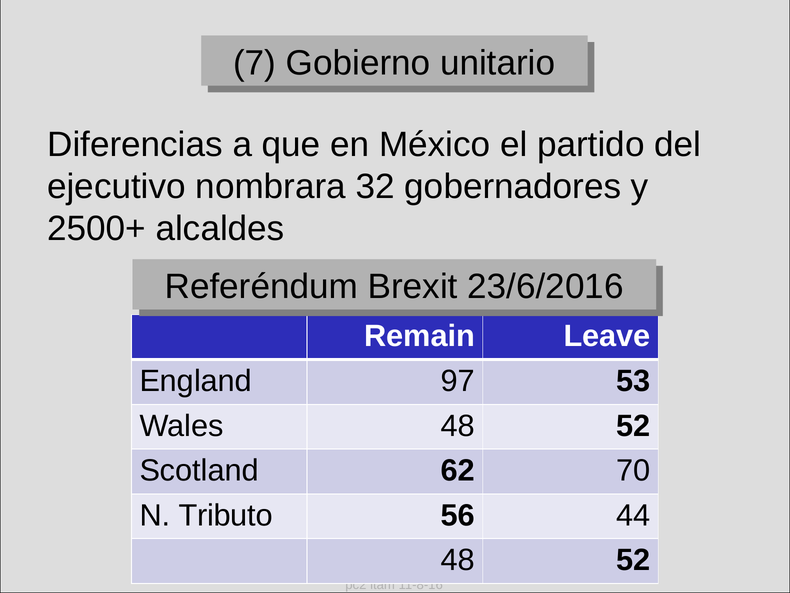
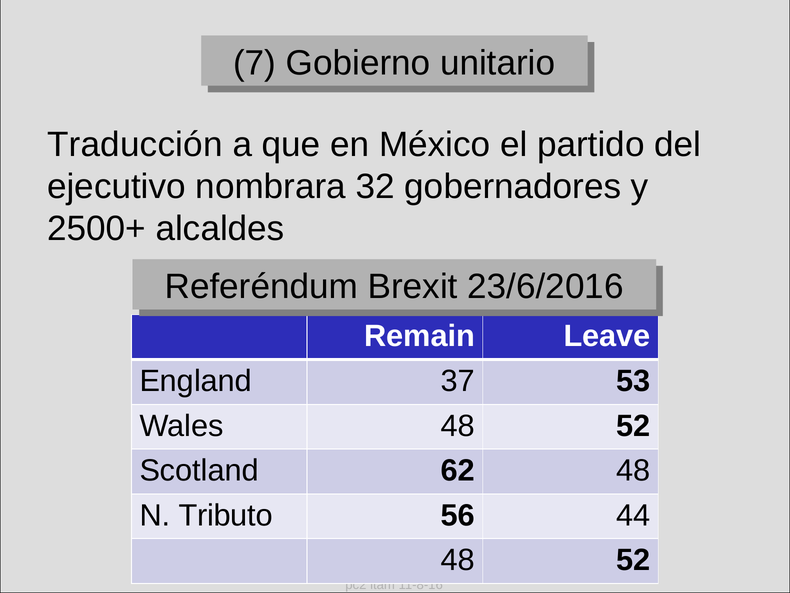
Diferencias: Diferencias -> Traducción
97: 97 -> 37
62 70: 70 -> 48
